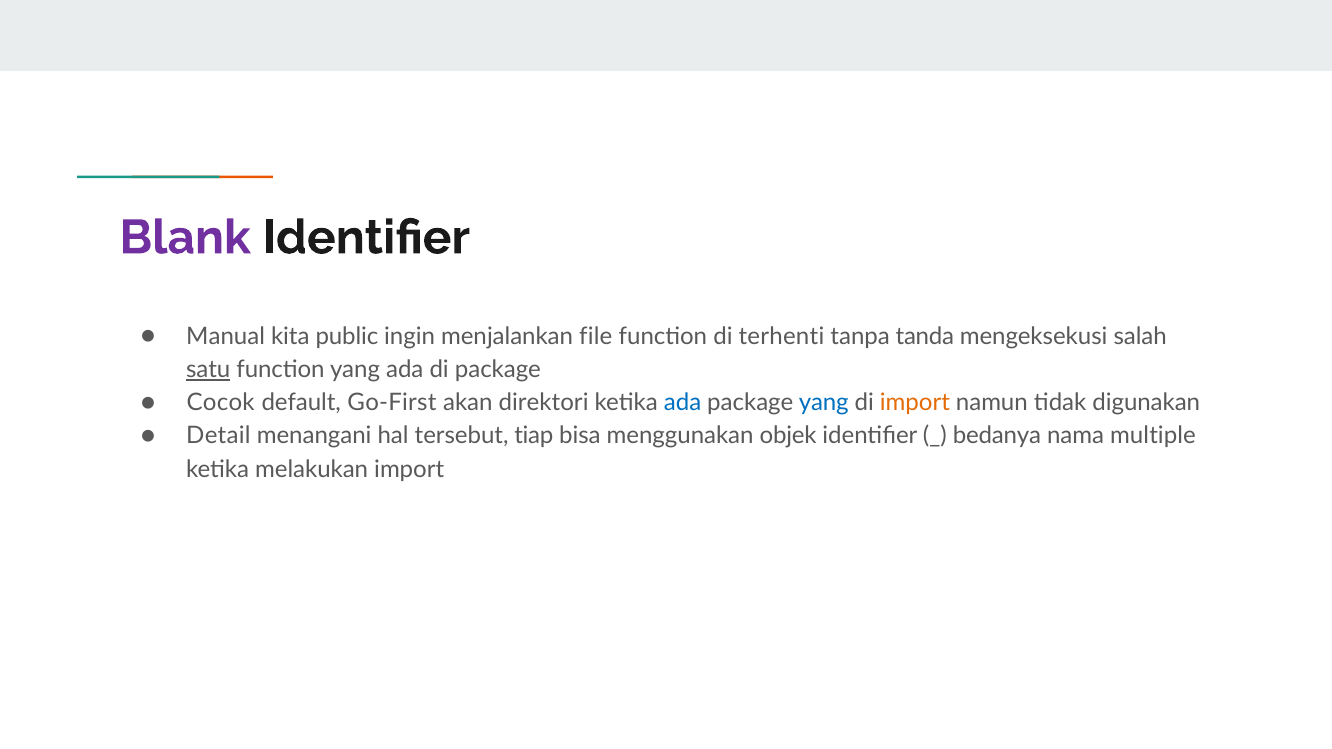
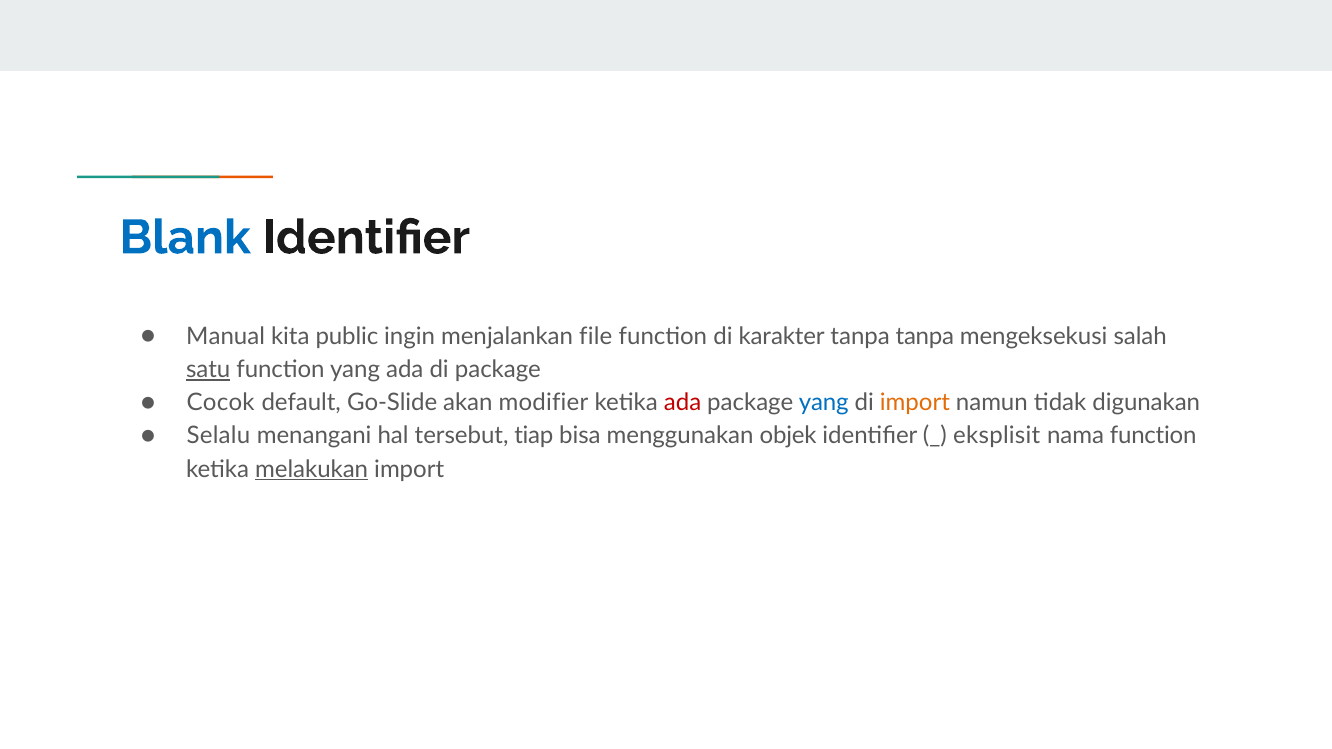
Blank colour: purple -> blue
terhenti: terhenti -> karakter
tanpa tanda: tanda -> tanpa
Go-First: Go-First -> Go-Slide
direktori: direktori -> modifier
ada at (682, 403) colour: blue -> red
Detail: Detail -> Selalu
bedanya: bedanya -> eksplisit
nama multiple: multiple -> function
melakukan underline: none -> present
